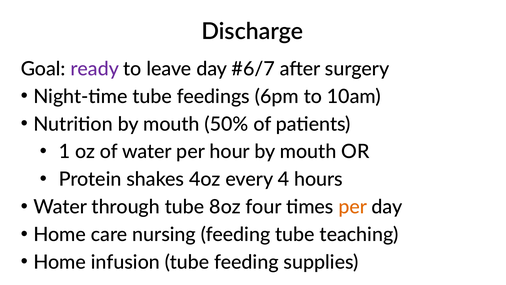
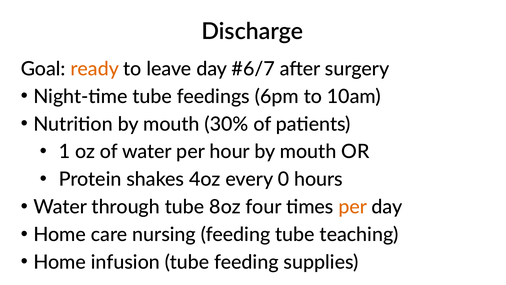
ready colour: purple -> orange
50%: 50% -> 30%
4: 4 -> 0
